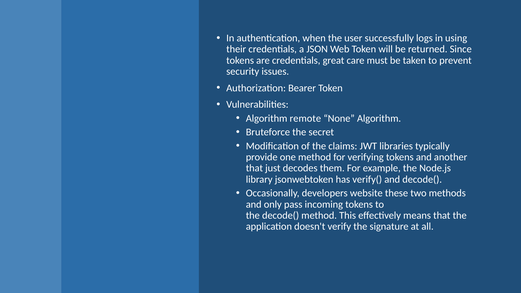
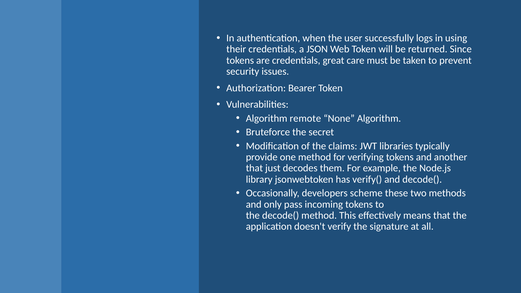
website: website -> scheme
